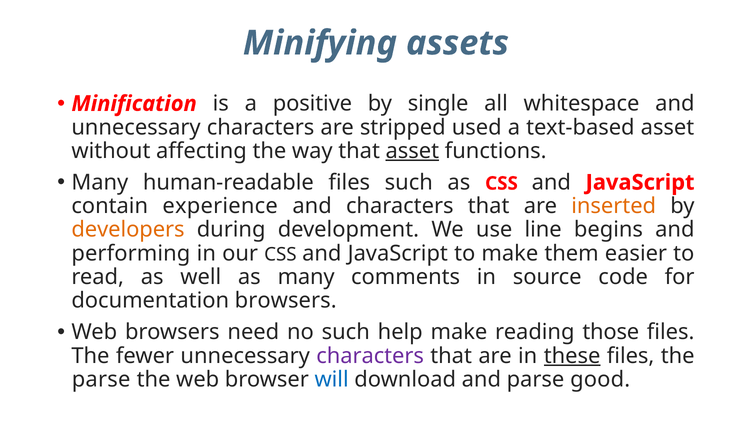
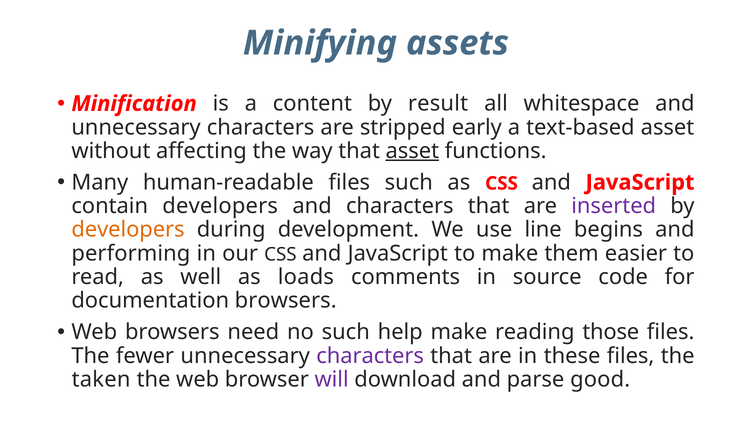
positive: positive -> content
single: single -> result
used: used -> early
contain experience: experience -> developers
inserted colour: orange -> purple
as many: many -> loads
these underline: present -> none
parse at (101, 379): parse -> taken
will colour: blue -> purple
